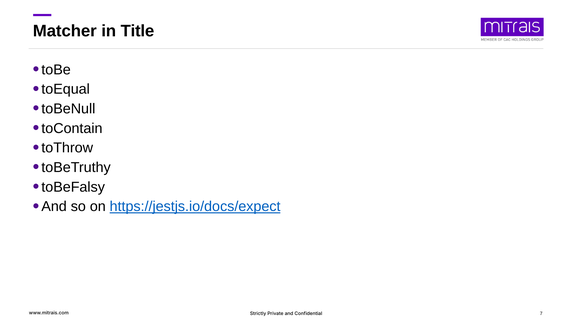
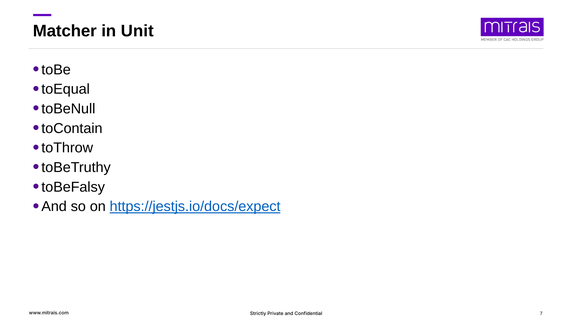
Title: Title -> Unit
